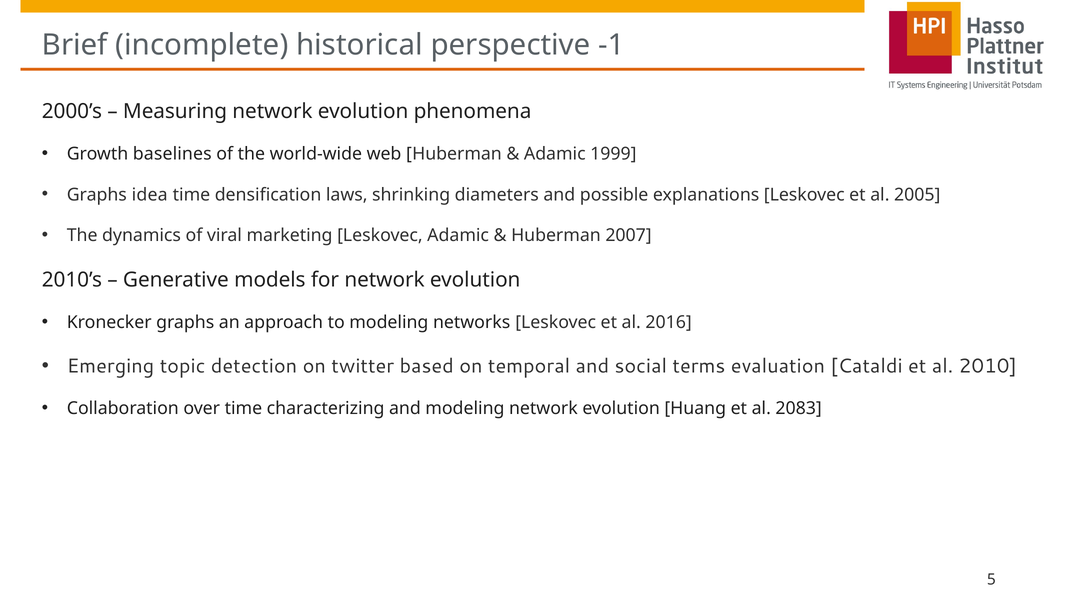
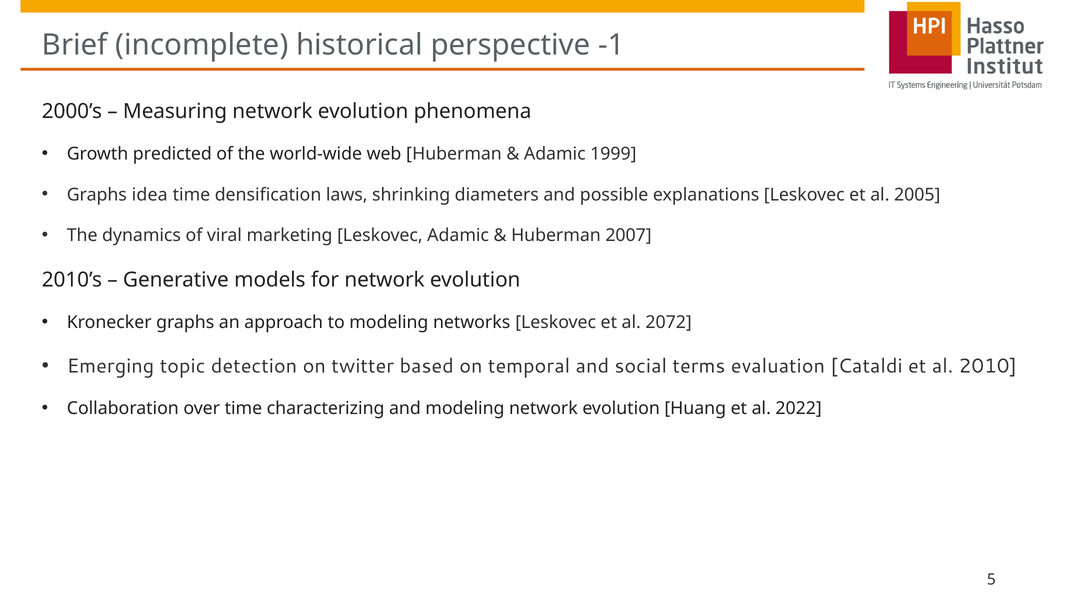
baselines: baselines -> predicted
2016: 2016 -> 2072
2083: 2083 -> 2022
